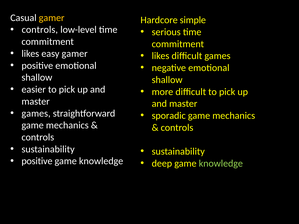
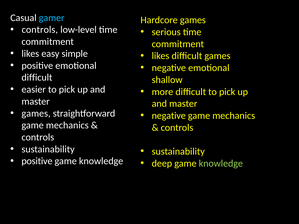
gamer at (52, 18) colour: yellow -> light blue
Hardcore simple: simple -> games
easy gamer: gamer -> simple
shallow at (37, 78): shallow -> difficult
sporadic at (169, 116): sporadic -> negative
